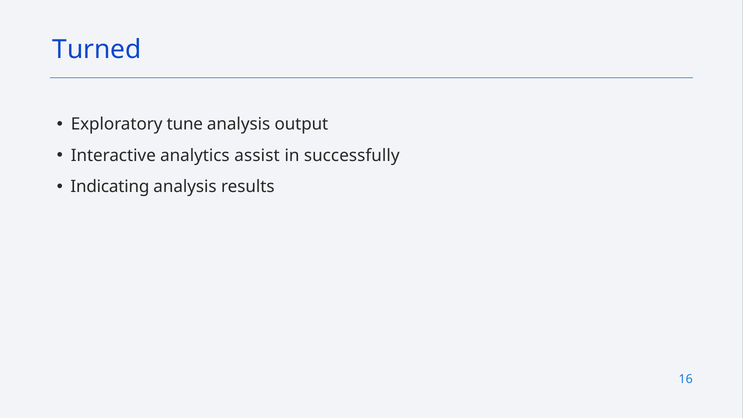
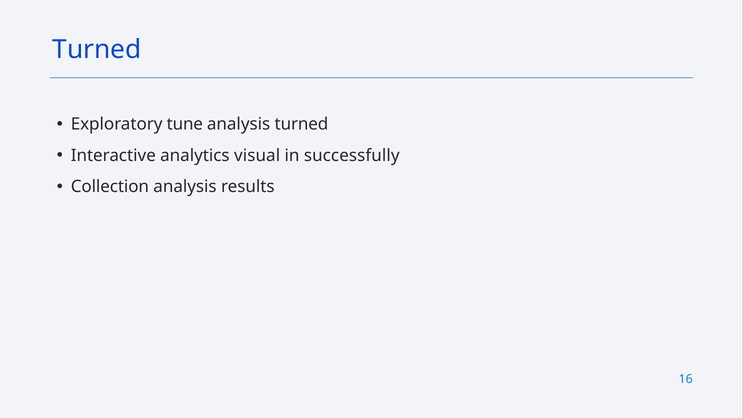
analysis output: output -> turned
assist: assist -> visual
Indicating: Indicating -> Collection
